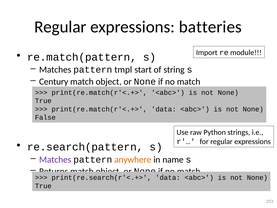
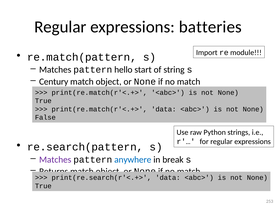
tmpl: tmpl -> hello
anywhere colour: orange -> blue
name: name -> break
